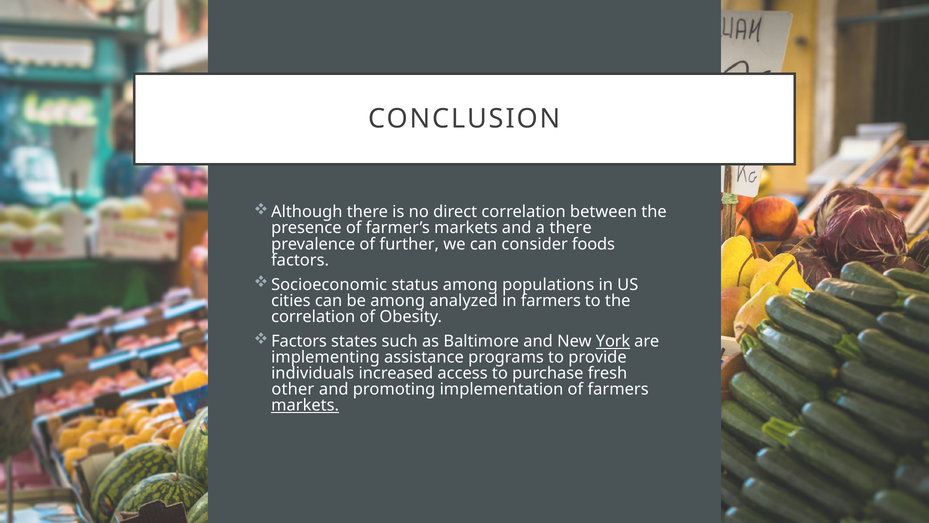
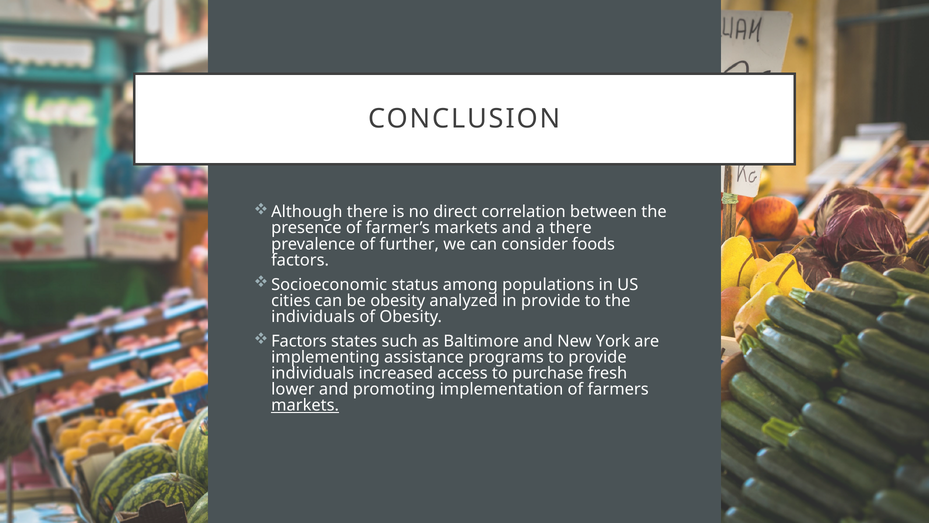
be among: among -> obesity
in farmers: farmers -> provide
correlation at (313, 317): correlation -> individuals
York underline: present -> none
other: other -> lower
